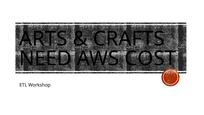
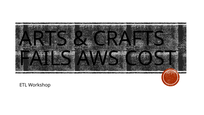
NEED: NEED -> FAILS
